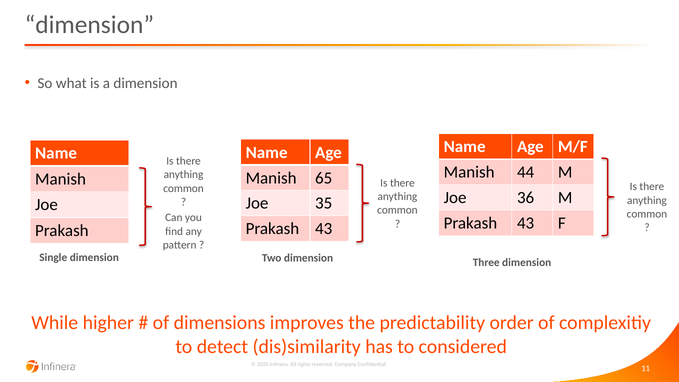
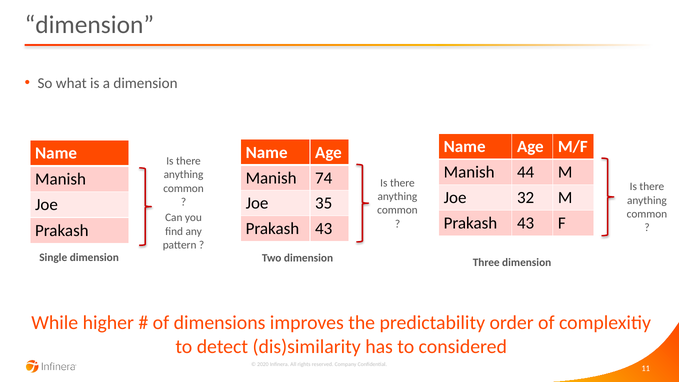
65: 65 -> 74
36: 36 -> 32
